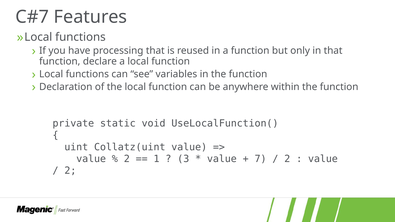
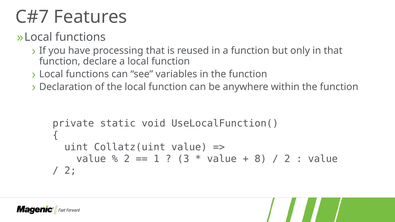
7: 7 -> 8
